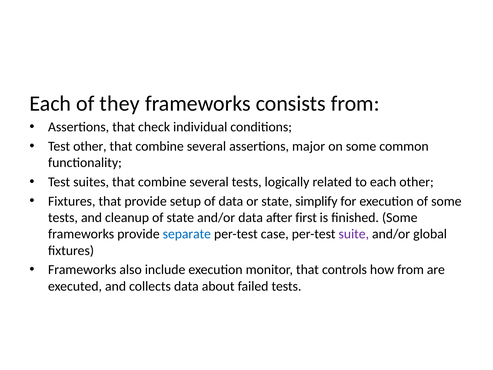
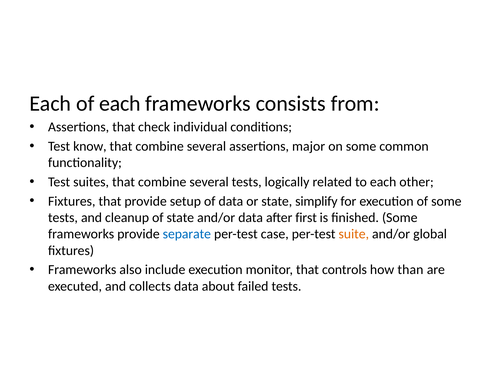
of they: they -> each
Test other: other -> know
suite colour: purple -> orange
how from: from -> than
